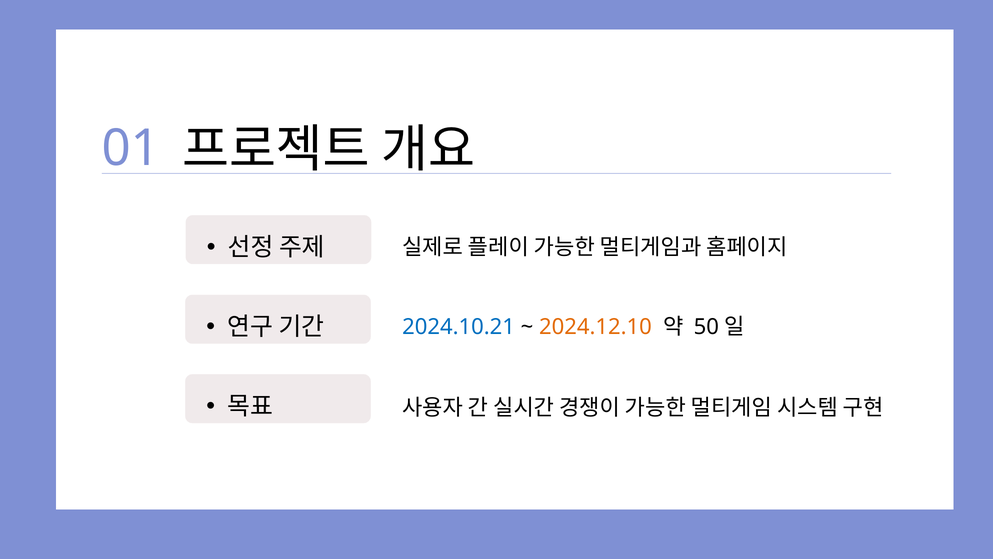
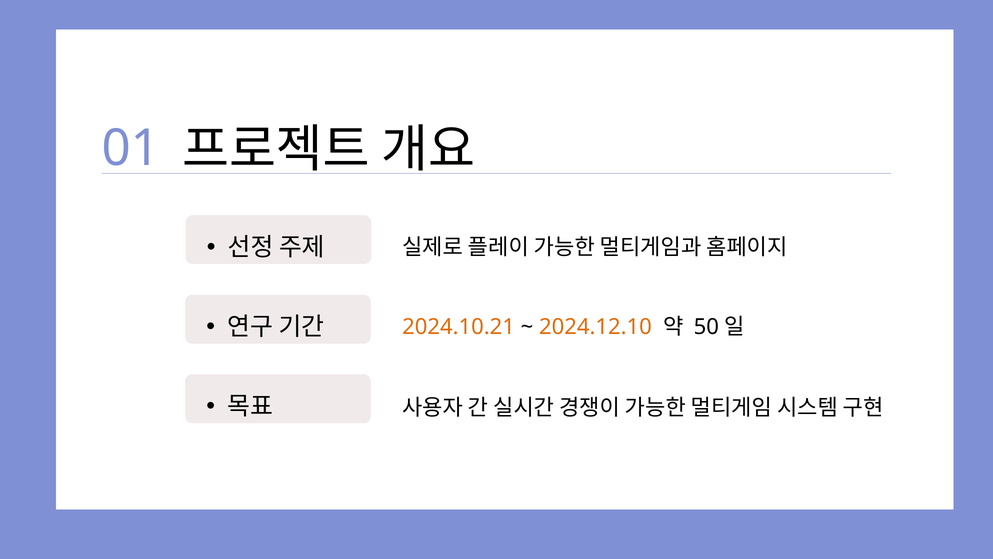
2024.10.21 colour: blue -> orange
